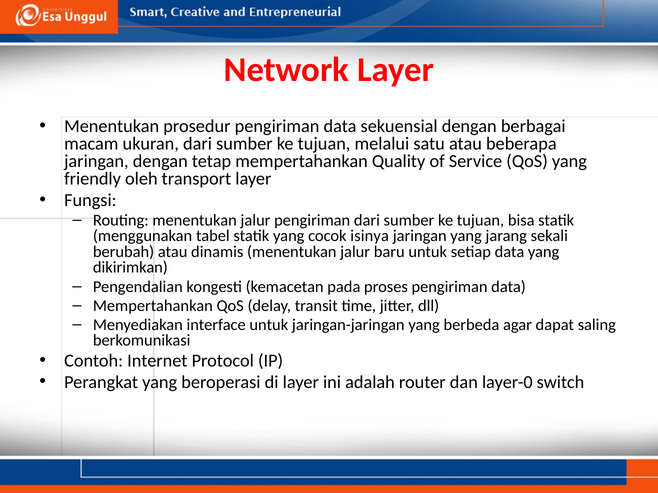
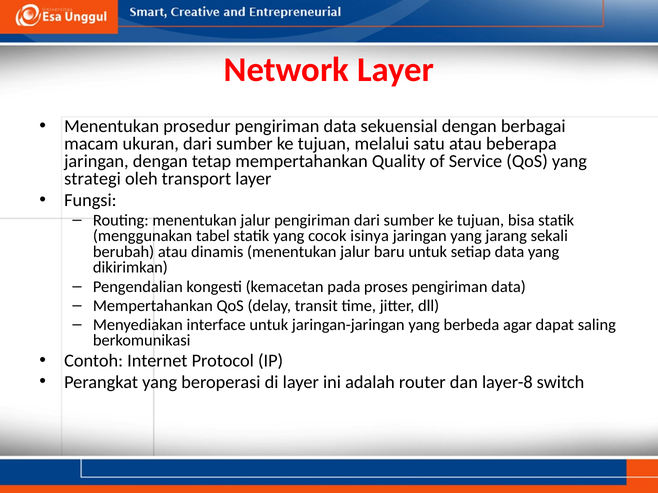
friendly: friendly -> strategi
layer-0: layer-0 -> layer-8
